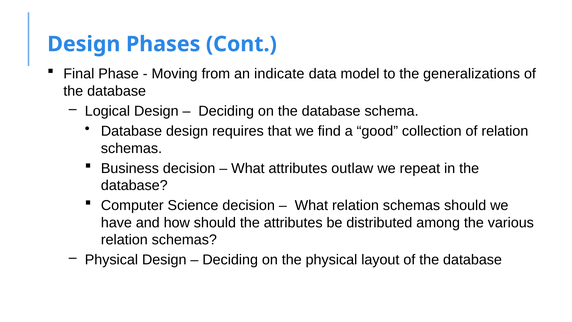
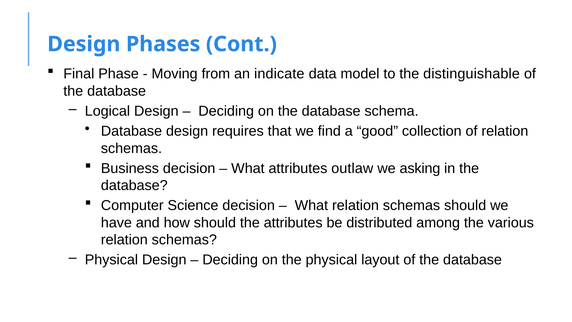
generalizations: generalizations -> distinguishable
repeat: repeat -> asking
